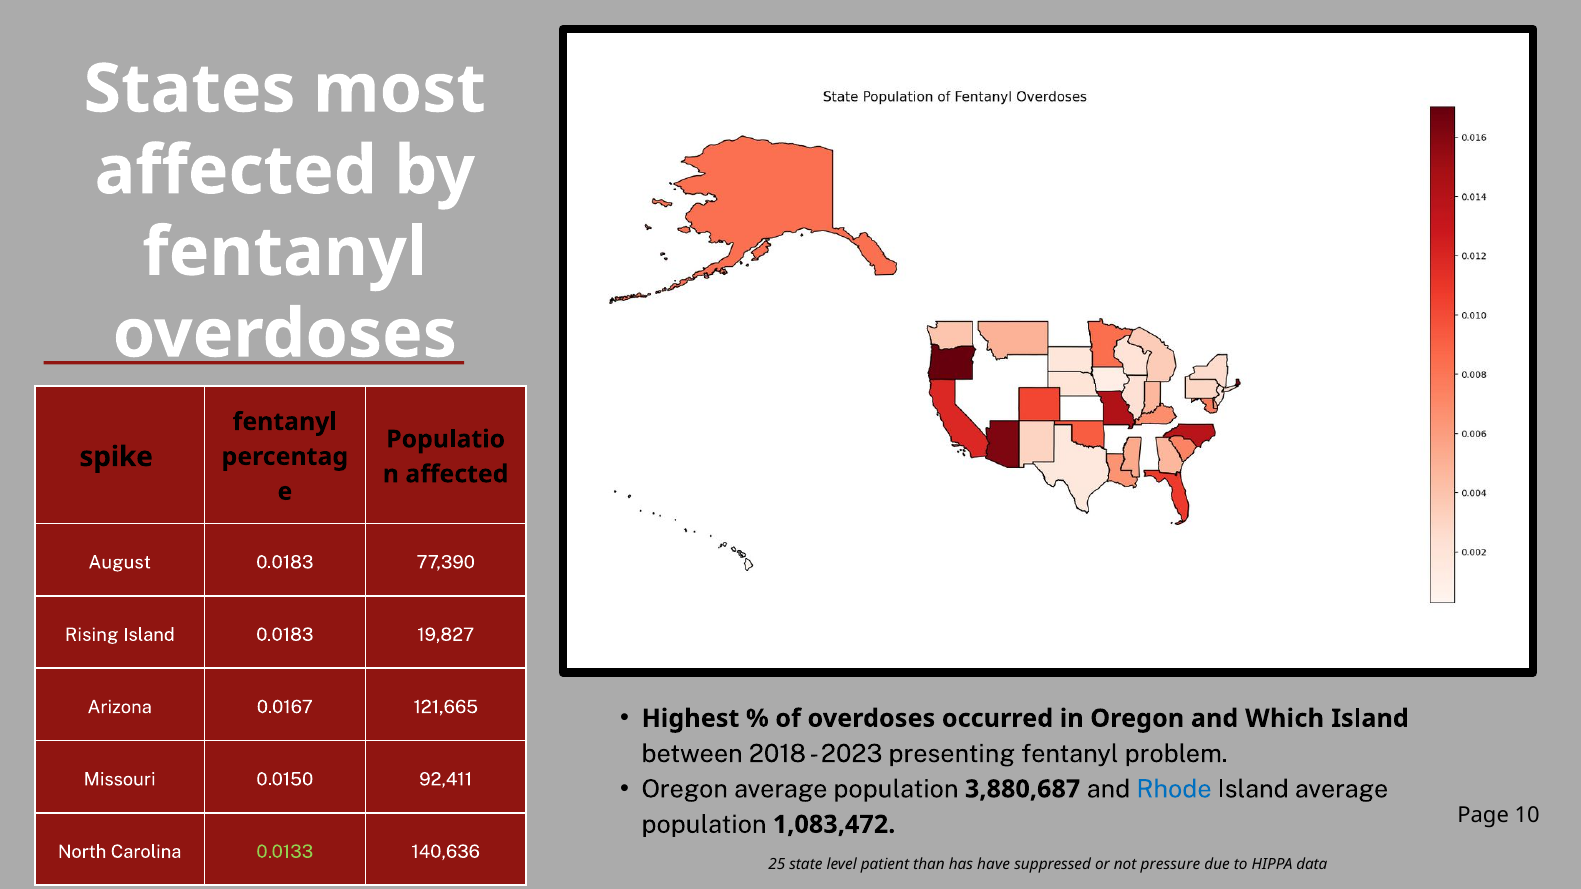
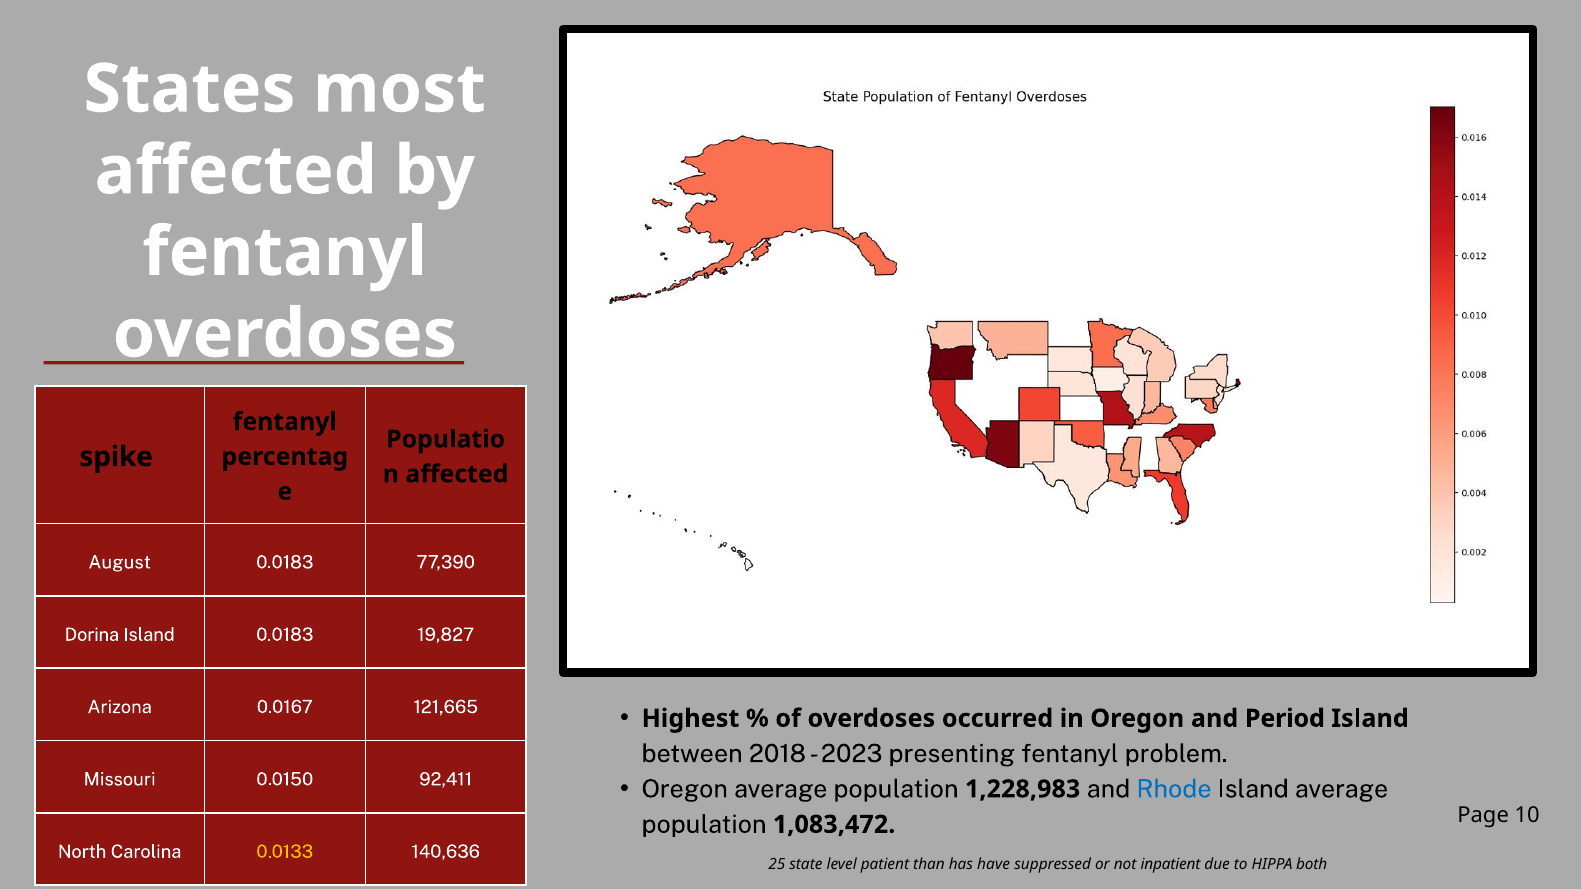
Rising: Rising -> Dorina
Which: Which -> Period
3,880,687: 3,880,687 -> 1,228,983
0.0133 colour: light green -> yellow
pressure: pressure -> inpatient
data: data -> both
